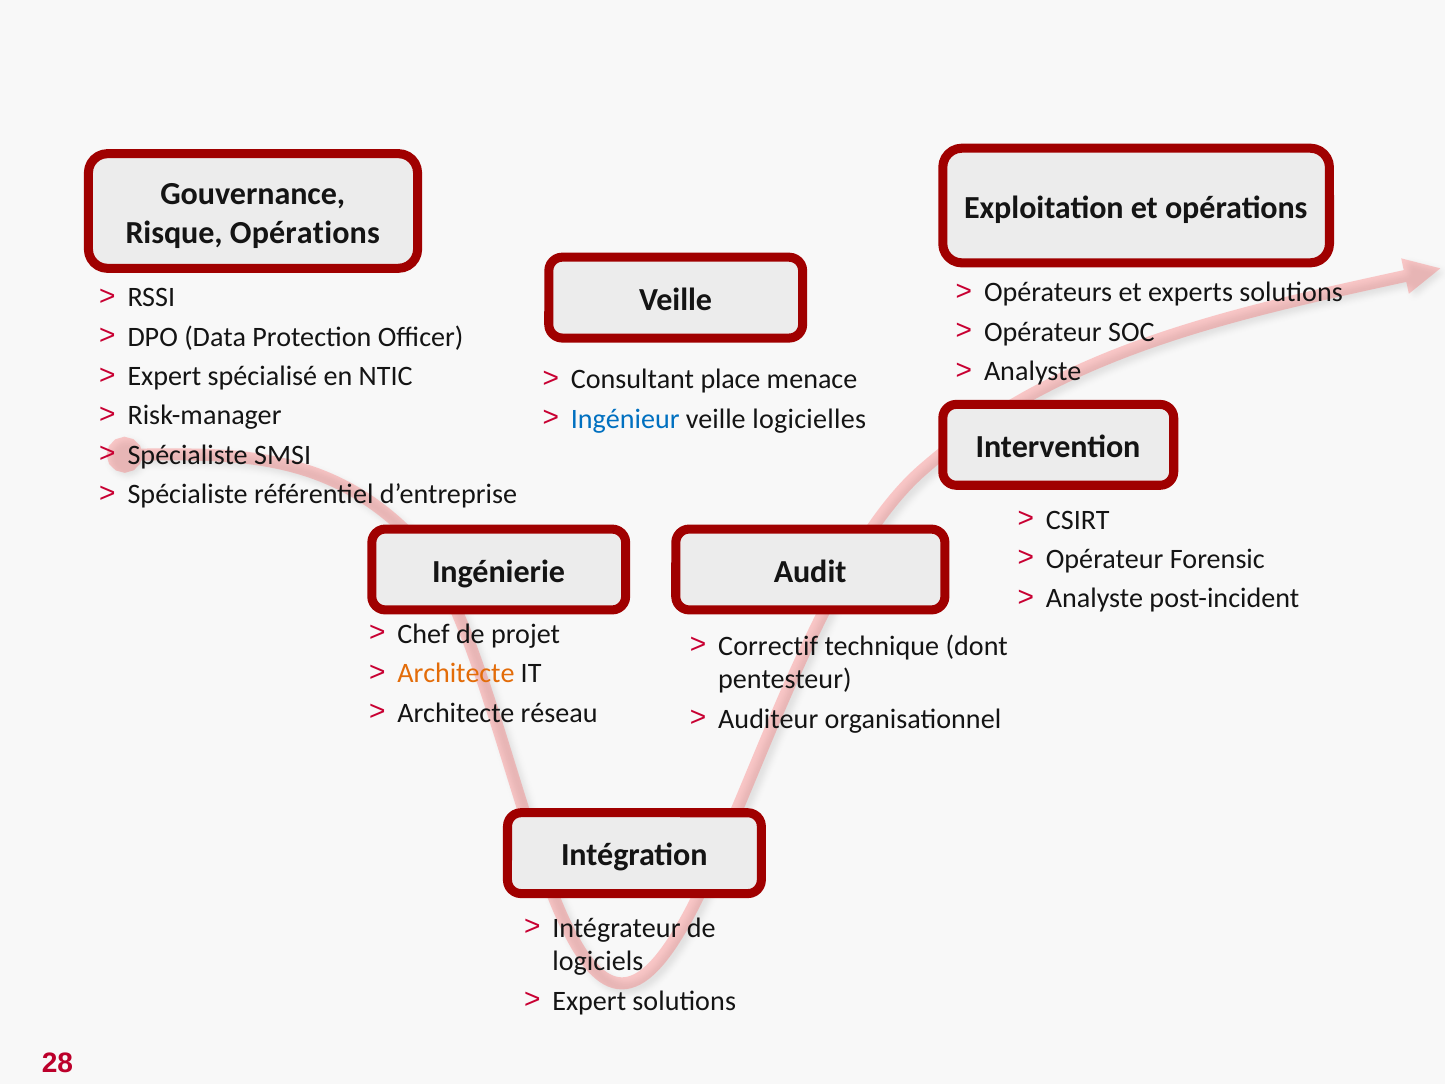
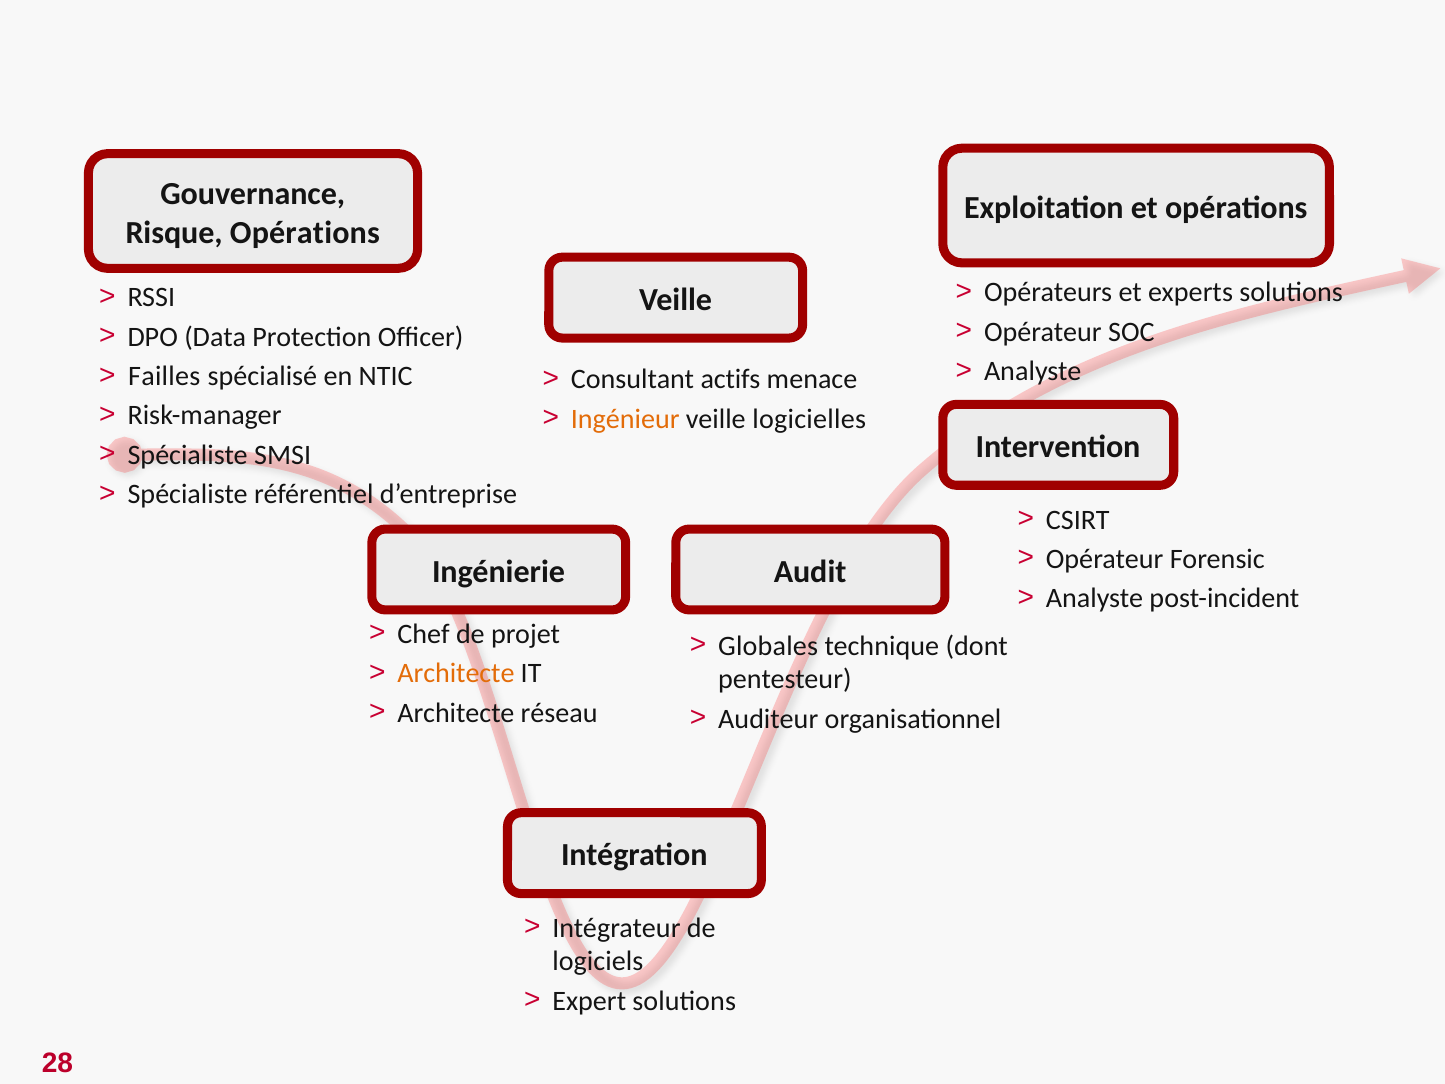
Expert at (164, 376): Expert -> Failles
place: place -> actifs
Ingénieur colour: blue -> orange
Correctif: Correctif -> Globales
